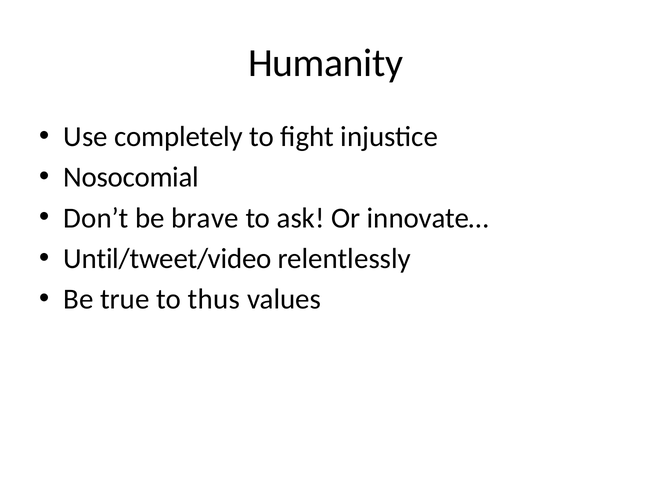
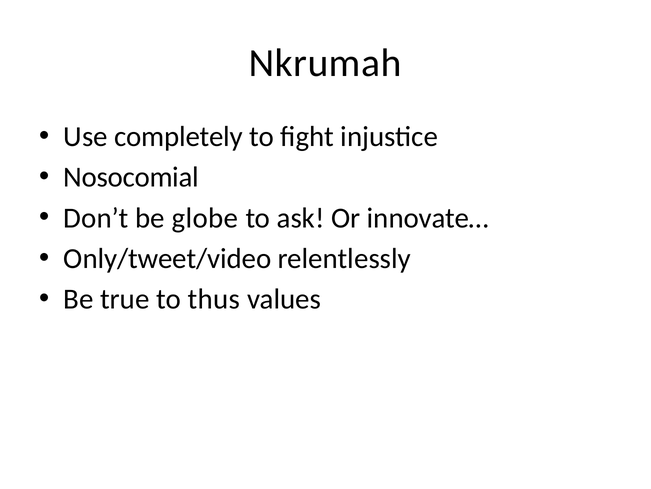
Humanity: Humanity -> Nkrumah
brave: brave -> globe
Until/tweet/video: Until/tweet/video -> Only/tweet/video
